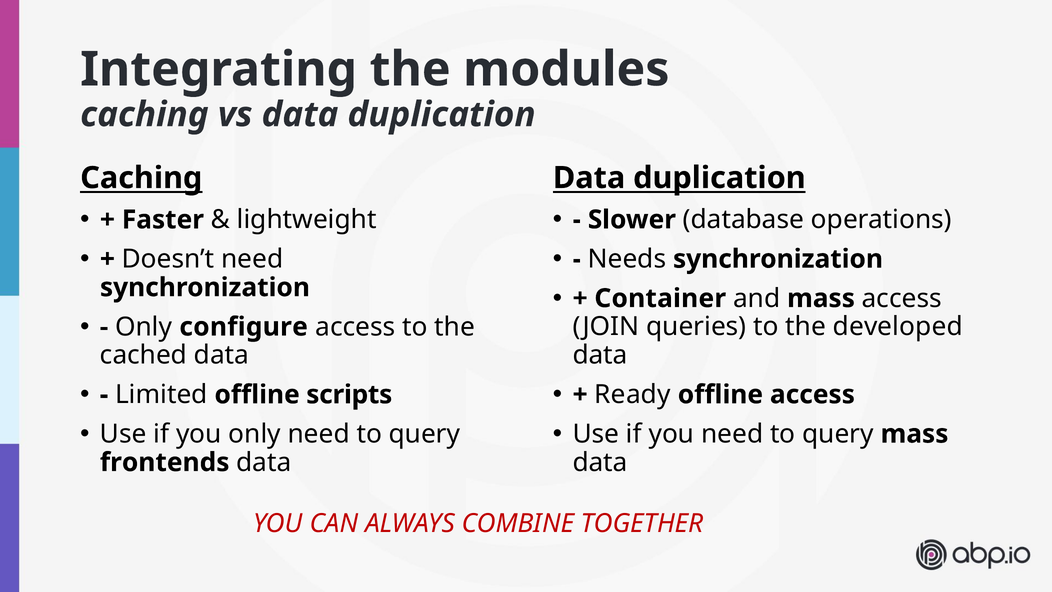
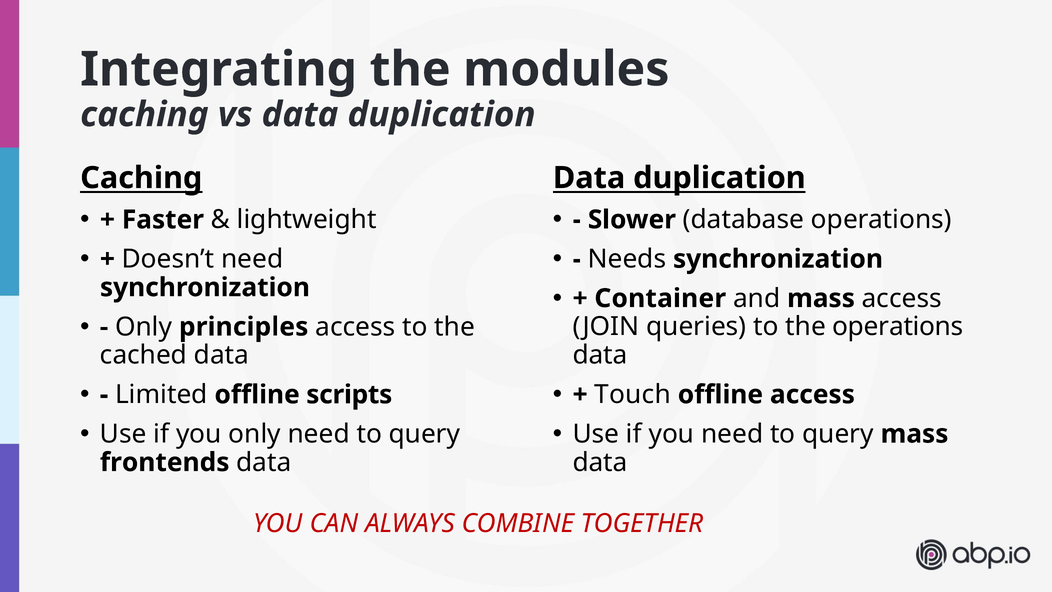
configure: configure -> principles
the developed: developed -> operations
Ready: Ready -> Touch
